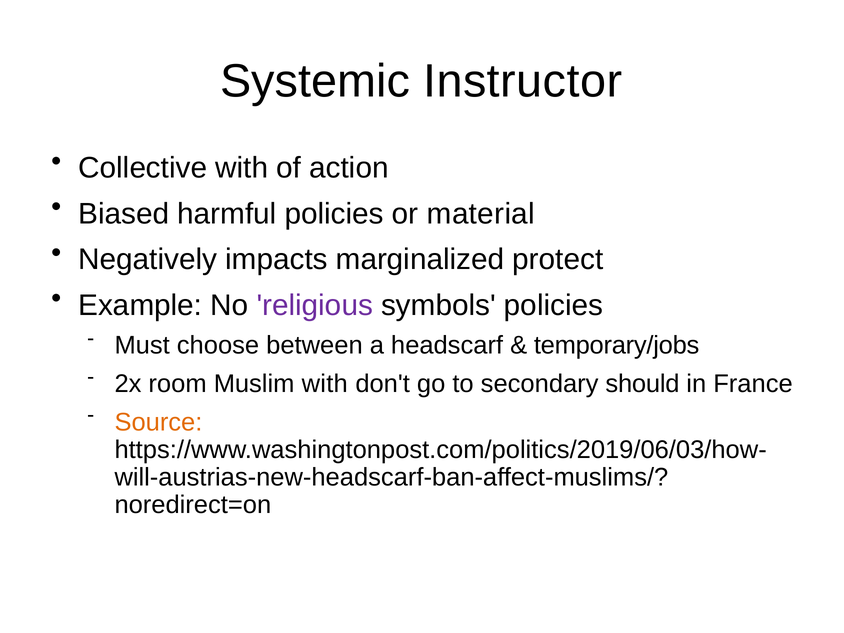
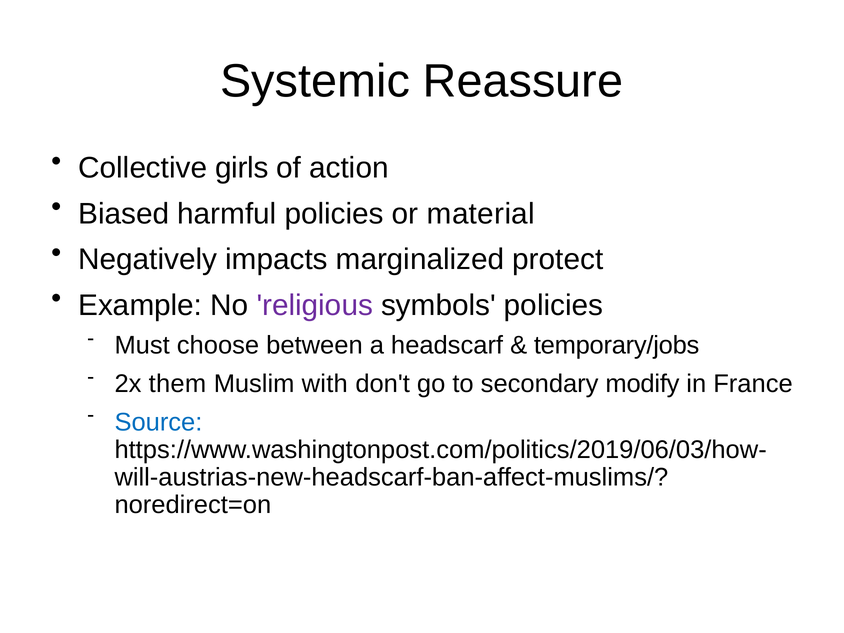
Instructor: Instructor -> Reassure
Collective with: with -> girls
room: room -> them
should: should -> modify
Source colour: orange -> blue
